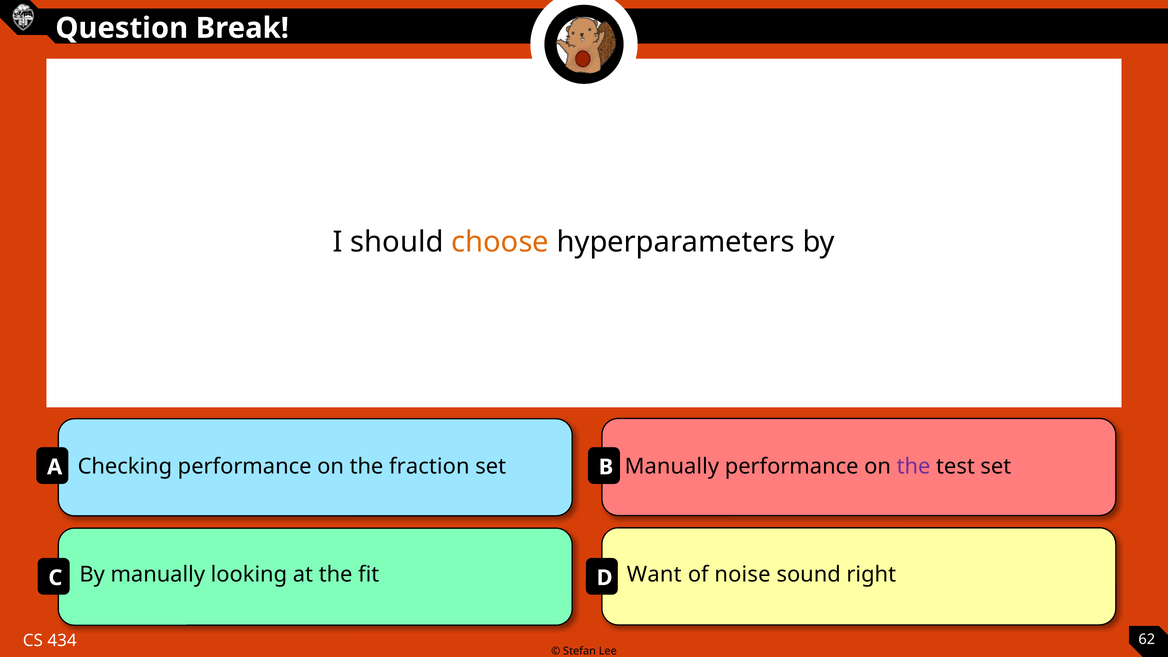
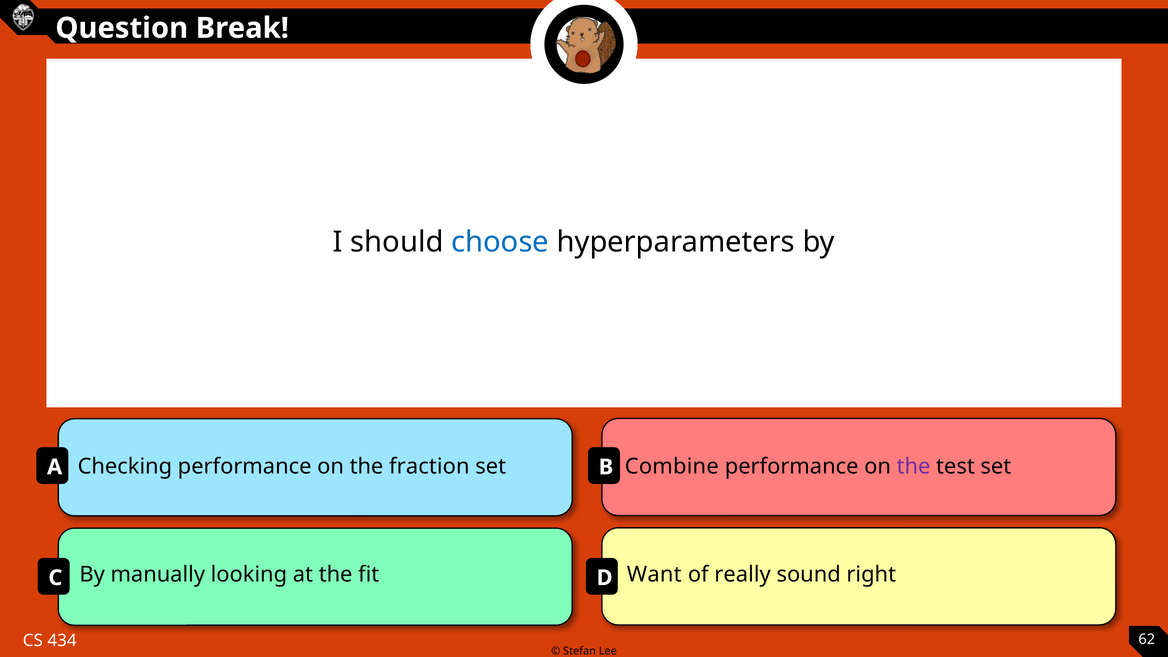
choose colour: orange -> blue
set Manually: Manually -> Combine
noise: noise -> really
